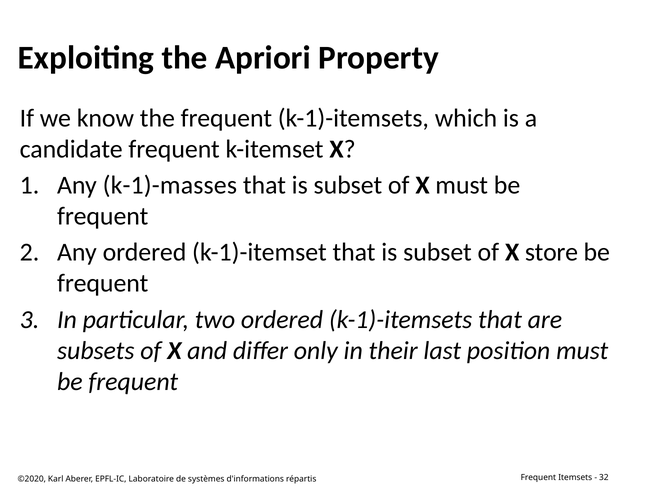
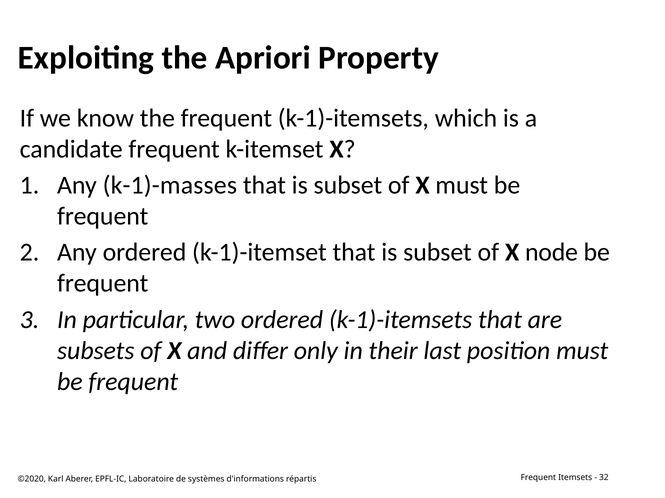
store: store -> node
